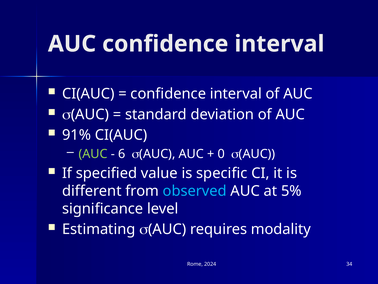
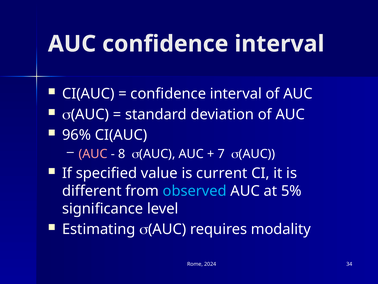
91%: 91% -> 96%
AUC at (93, 154) colour: light green -> pink
6: 6 -> 8
0: 0 -> 7
specific: specific -> current
